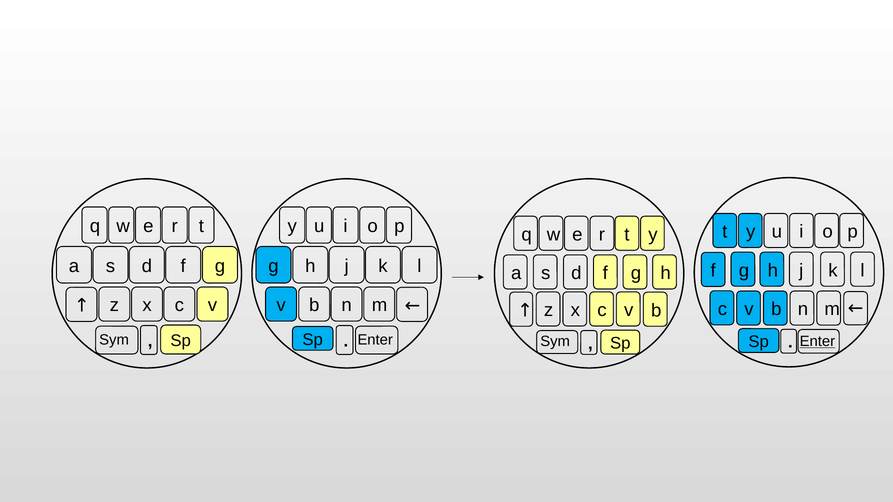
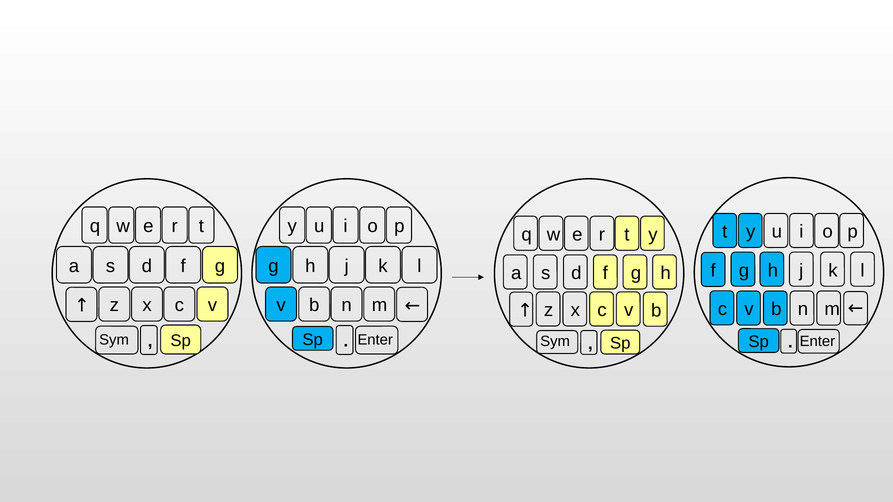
Enter at (817, 342) underline: present -> none
